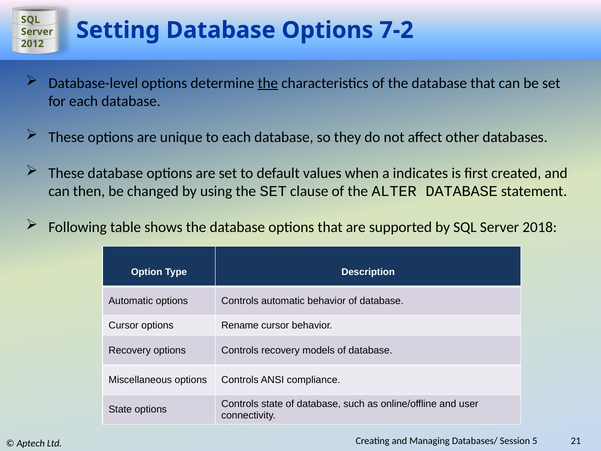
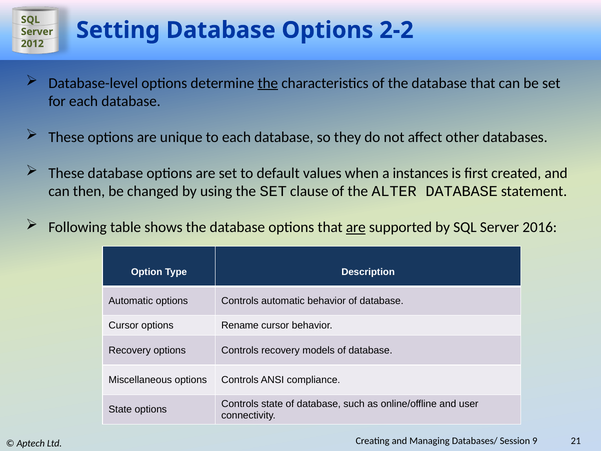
7-2: 7-2 -> 2-2
indicates: indicates -> instances
are at (356, 227) underline: none -> present
2018: 2018 -> 2016
5: 5 -> 9
